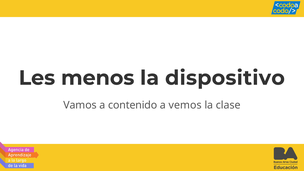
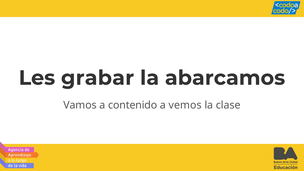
menos: menos -> grabar
dispositivo: dispositivo -> abarcamos
